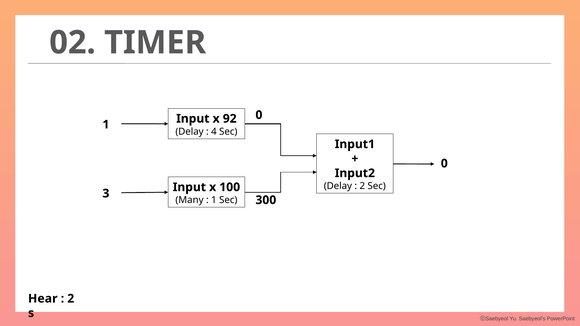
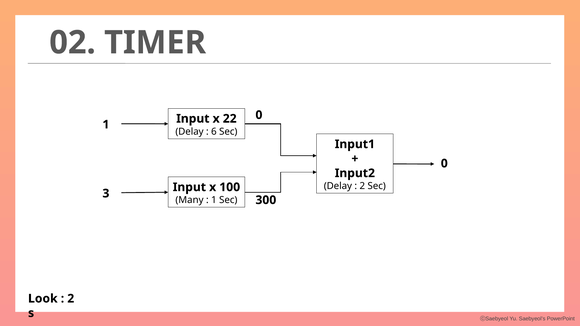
92: 92 -> 22
4: 4 -> 6
Hear: Hear -> Look
